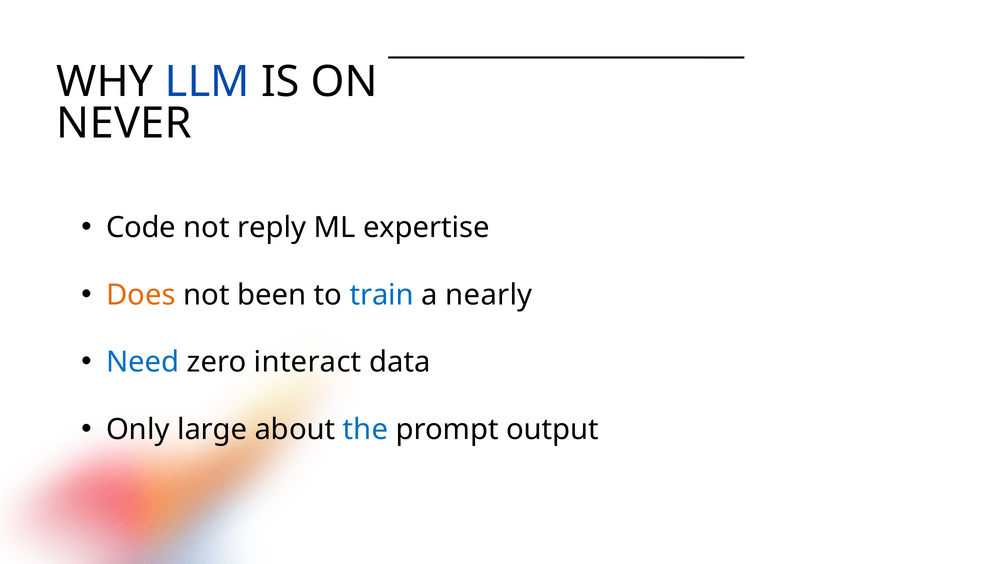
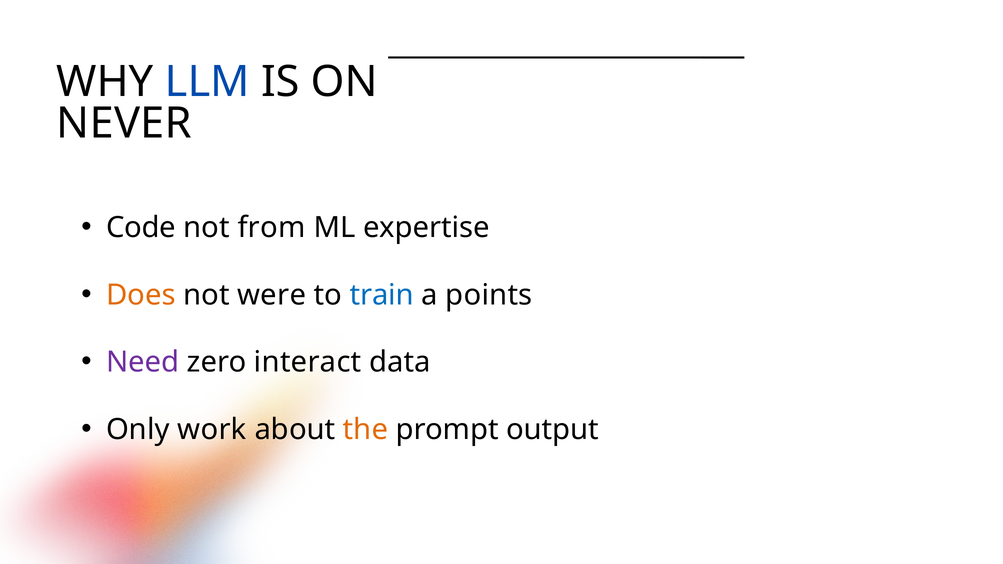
reply: reply -> from
been: been -> were
nearly: nearly -> points
Need colour: blue -> purple
large: large -> work
the colour: blue -> orange
